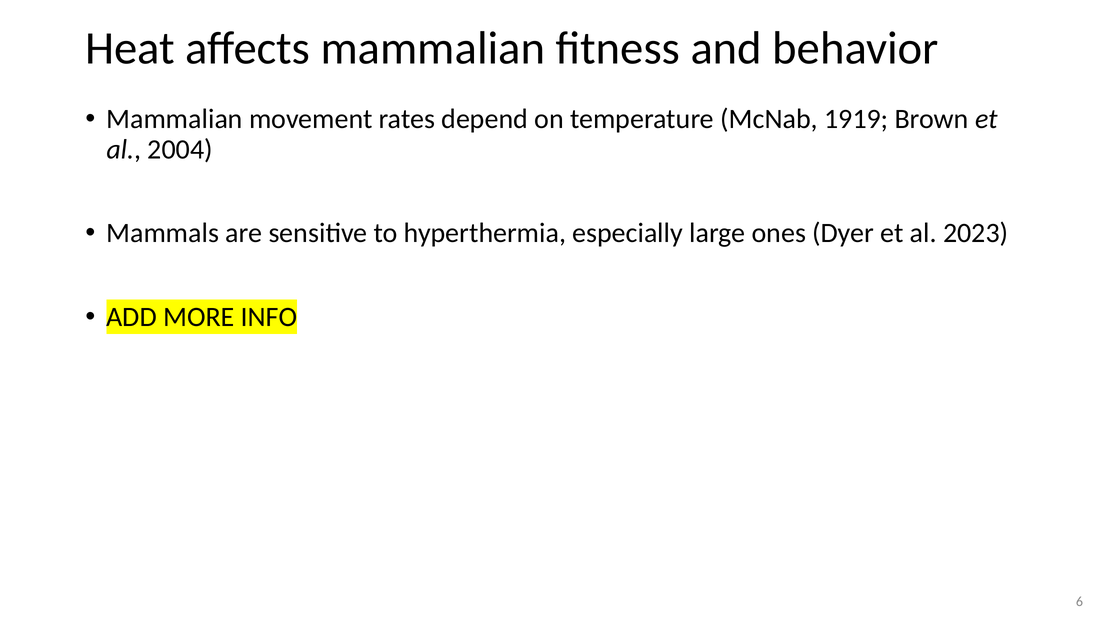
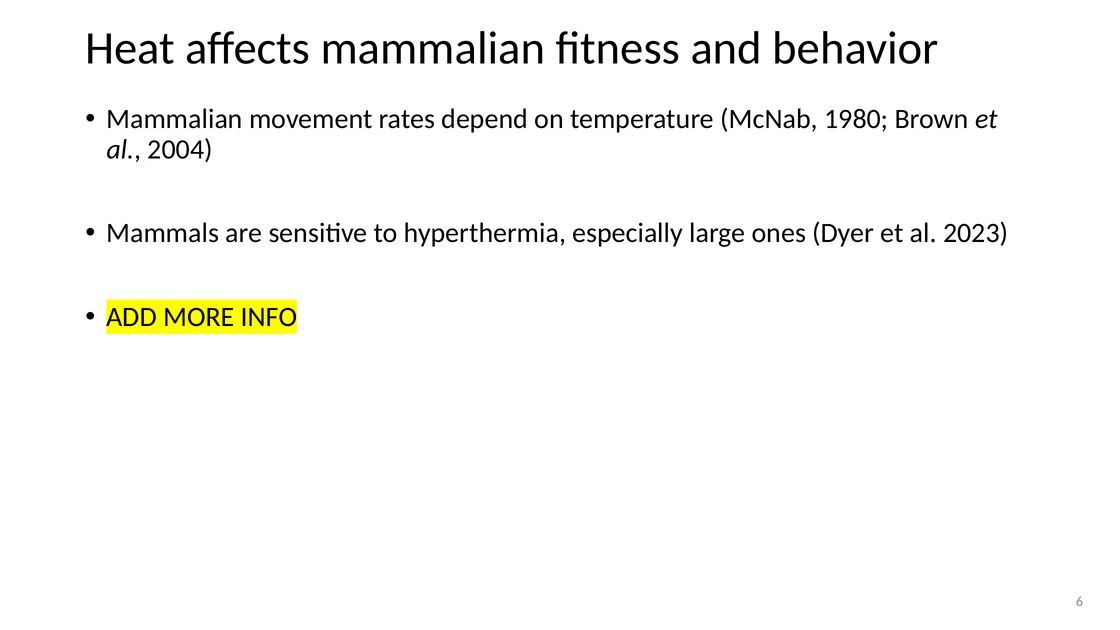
1919: 1919 -> 1980
